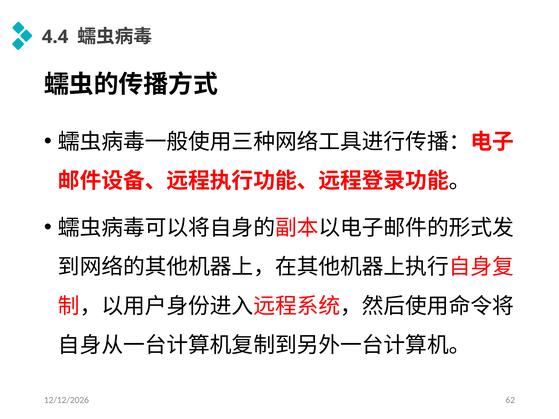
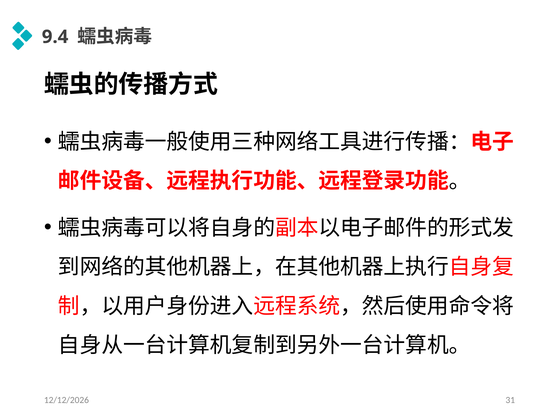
4.4: 4.4 -> 9.4
62: 62 -> 31
